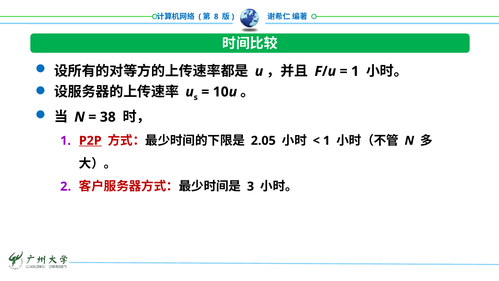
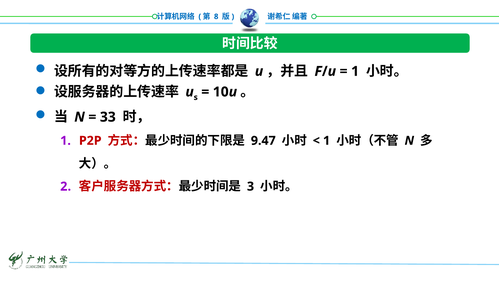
38: 38 -> 33
P2P underline: present -> none
2.05: 2.05 -> 9.47
